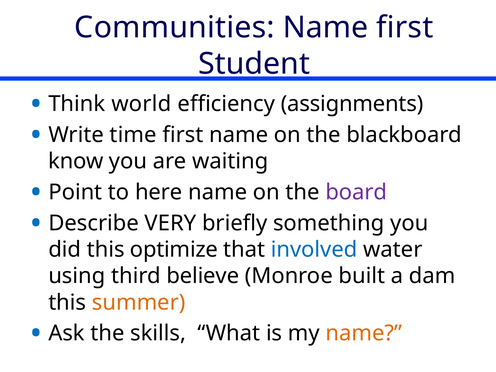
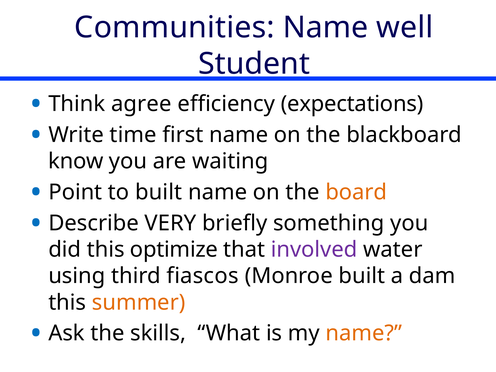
Name first: first -> well
world: world -> agree
assignments: assignments -> expectations
to here: here -> built
board colour: purple -> orange
involved colour: blue -> purple
believe: believe -> fiascos
